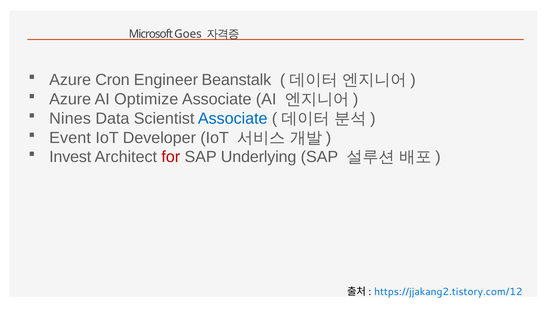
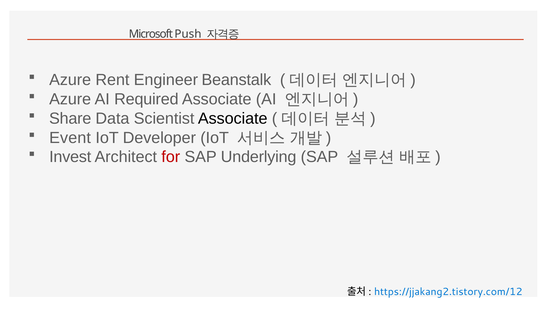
Goes: Goes -> Push
Cron: Cron -> Rent
Optimize: Optimize -> Required
Nines: Nines -> Share
Associate at (233, 118) colour: blue -> black
